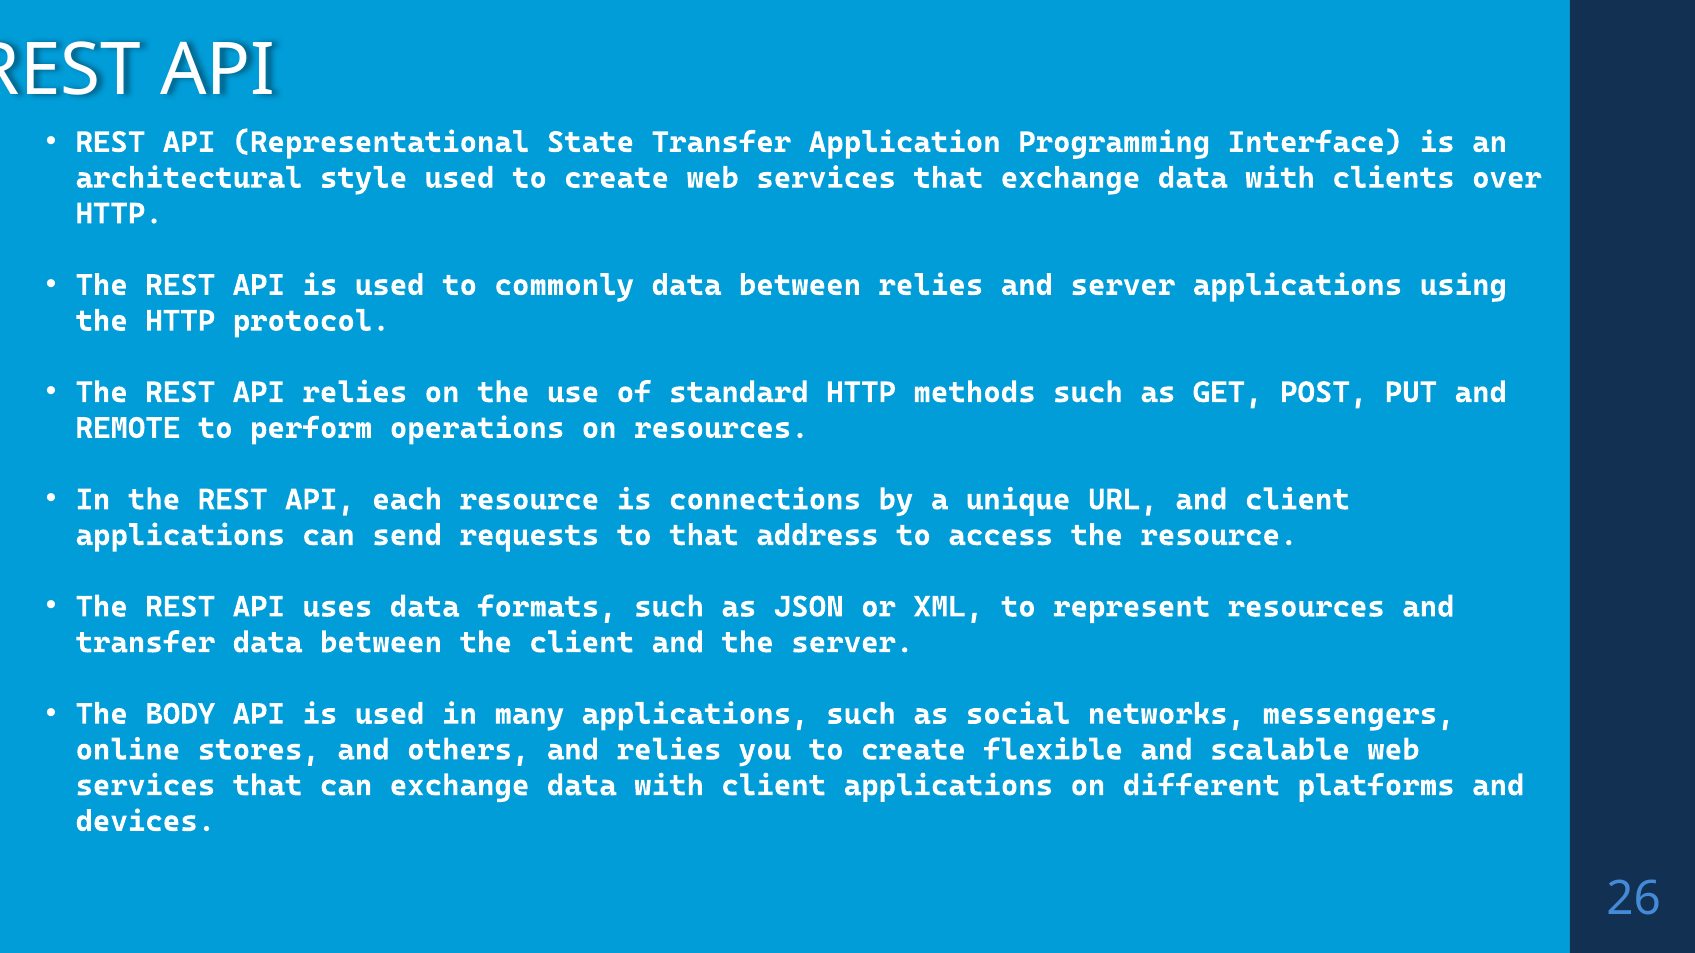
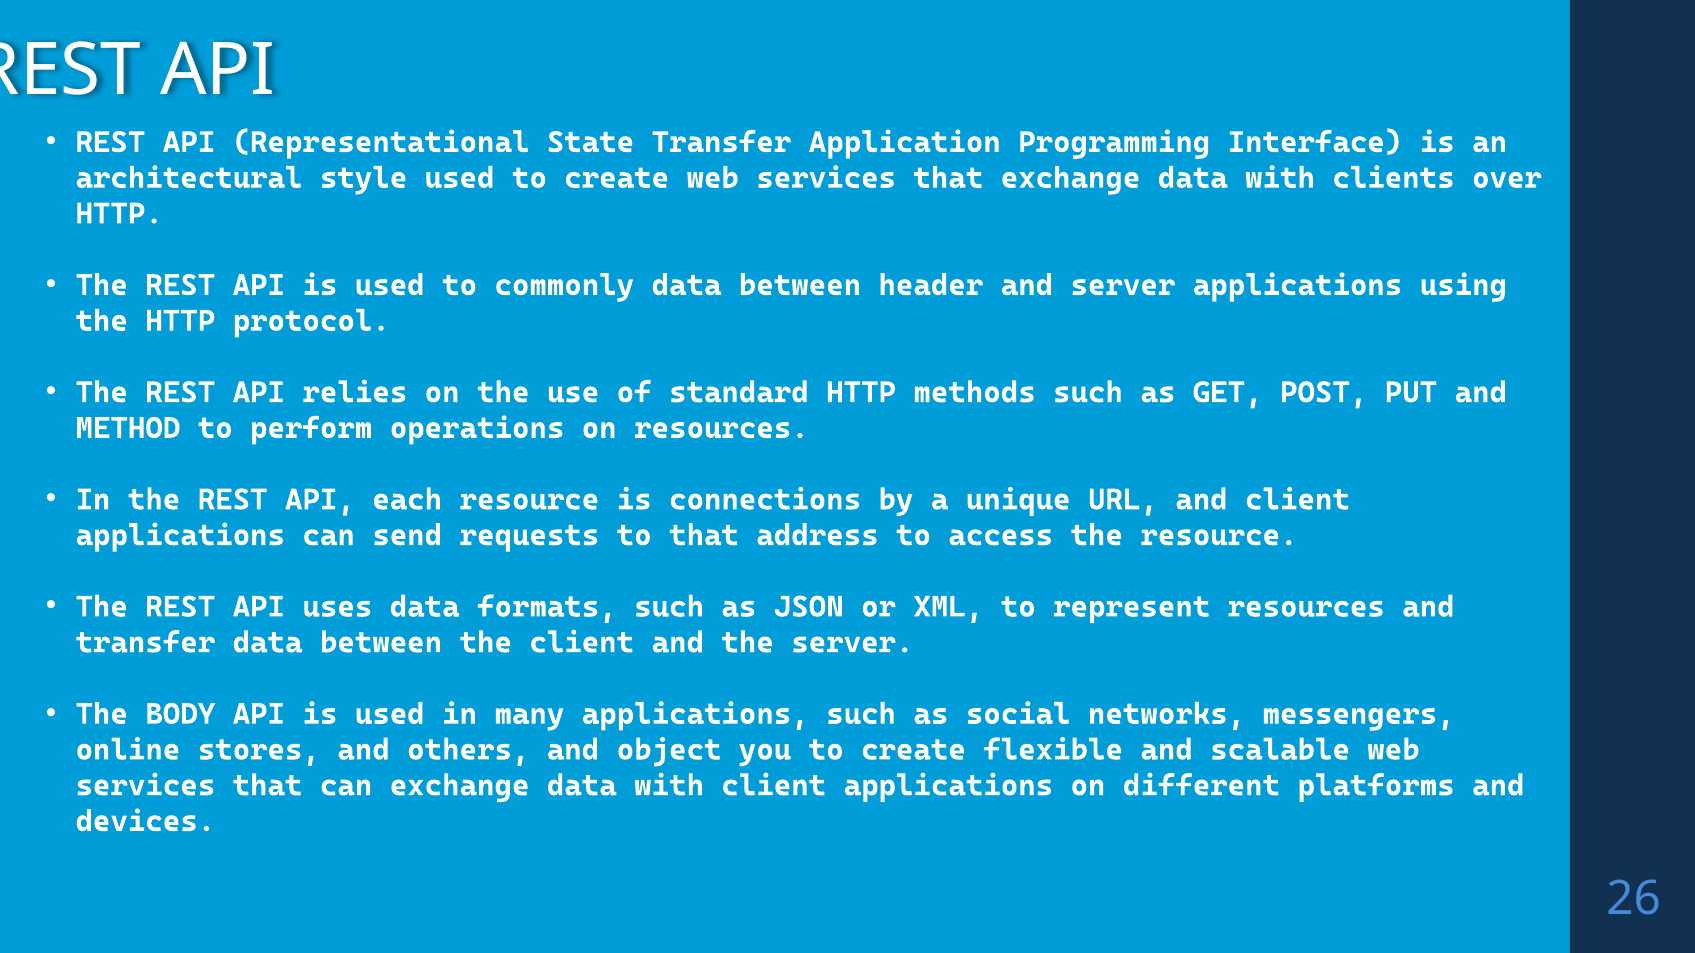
between relies: relies -> header
REMOTE: REMOTE -> METHOD
and relies: relies -> object
